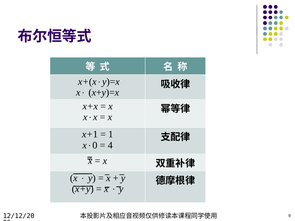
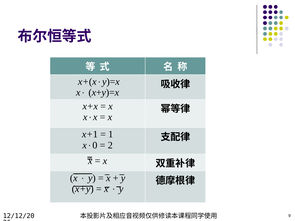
4: 4 -> 2
